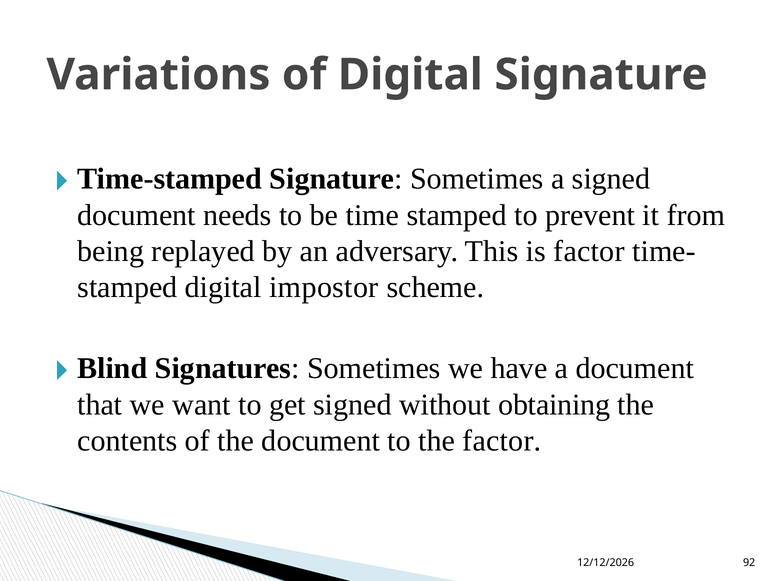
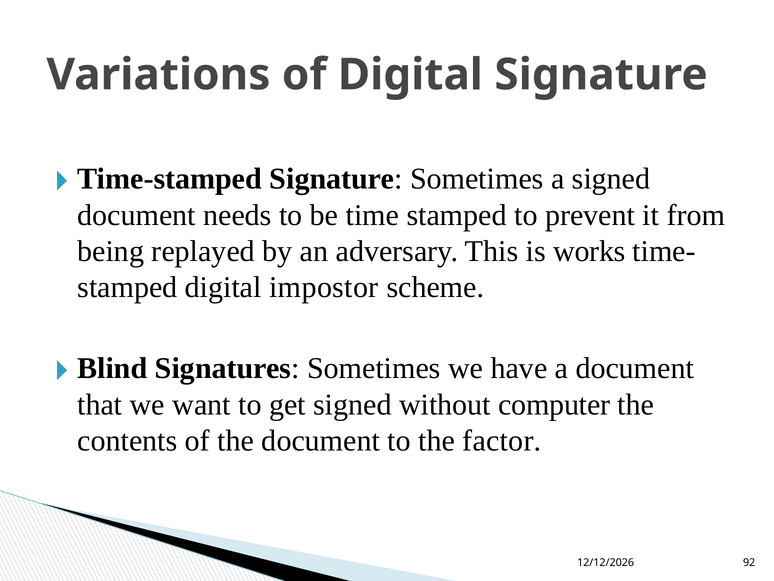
is factor: factor -> works
obtaining: obtaining -> computer
